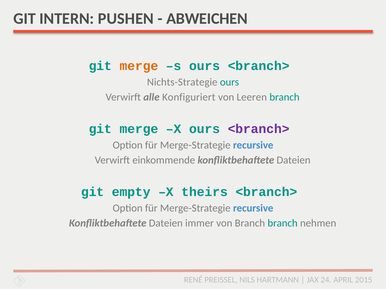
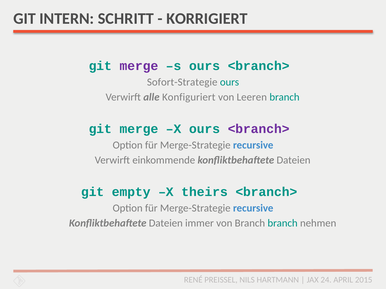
PUSHEN: PUSHEN -> SCHRITT
ABWEICHEN: ABWEICHEN -> KORRIGIERT
merge at (139, 66) colour: orange -> purple
Nichts-Strategie: Nichts-Strategie -> Sofort-Strategie
